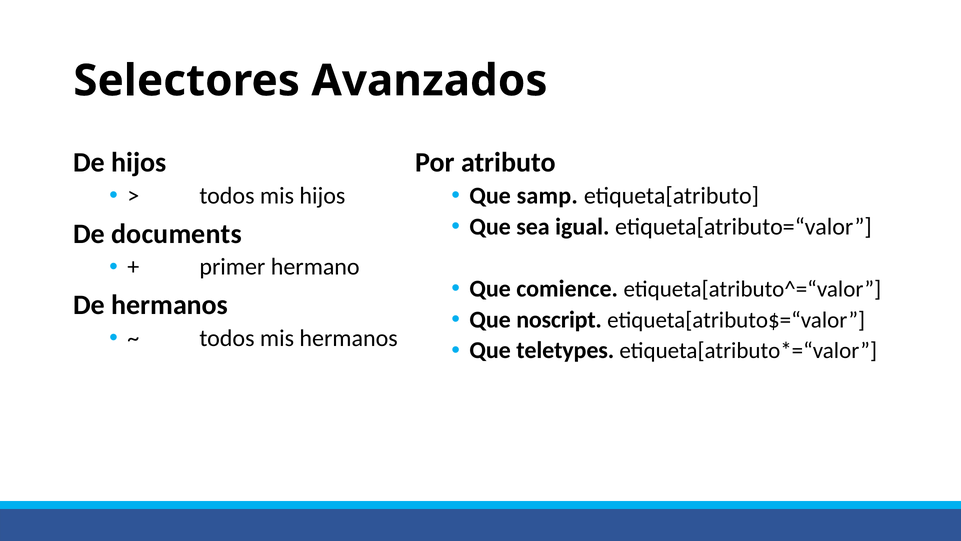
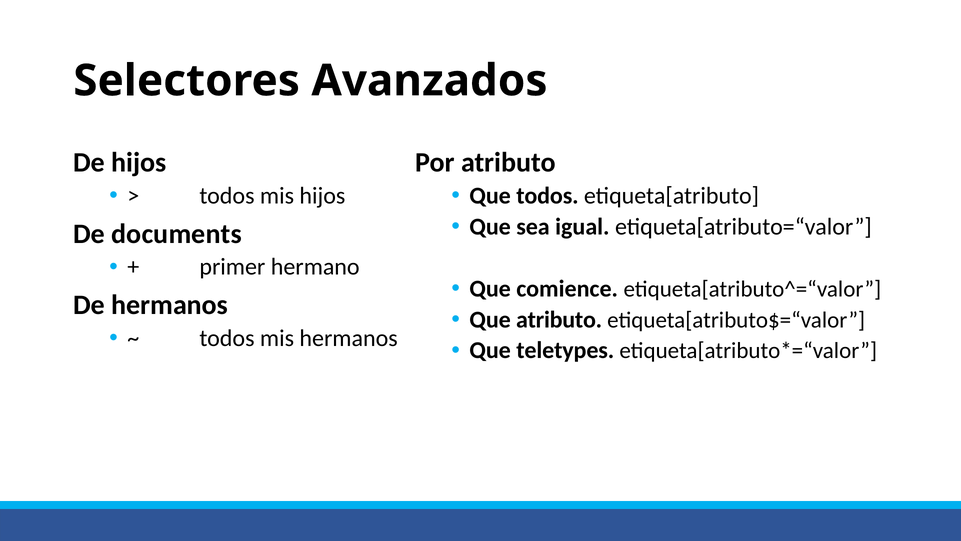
Que samp: samp -> todos
Que noscript: noscript -> atributo
